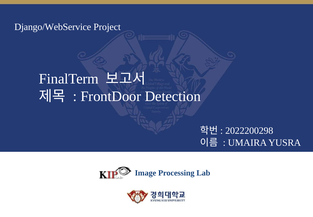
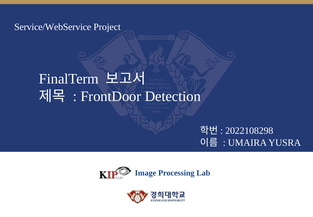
Django/WebService: Django/WebService -> Service/WebService
2022200298: 2022200298 -> 2022108298
